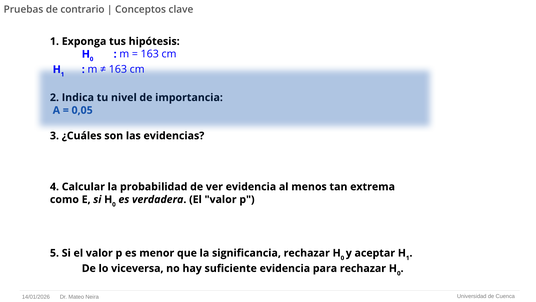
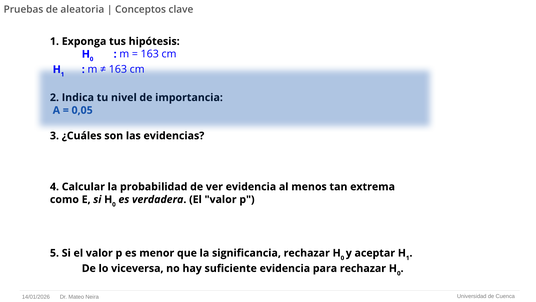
contrario: contrario -> aleatoria
